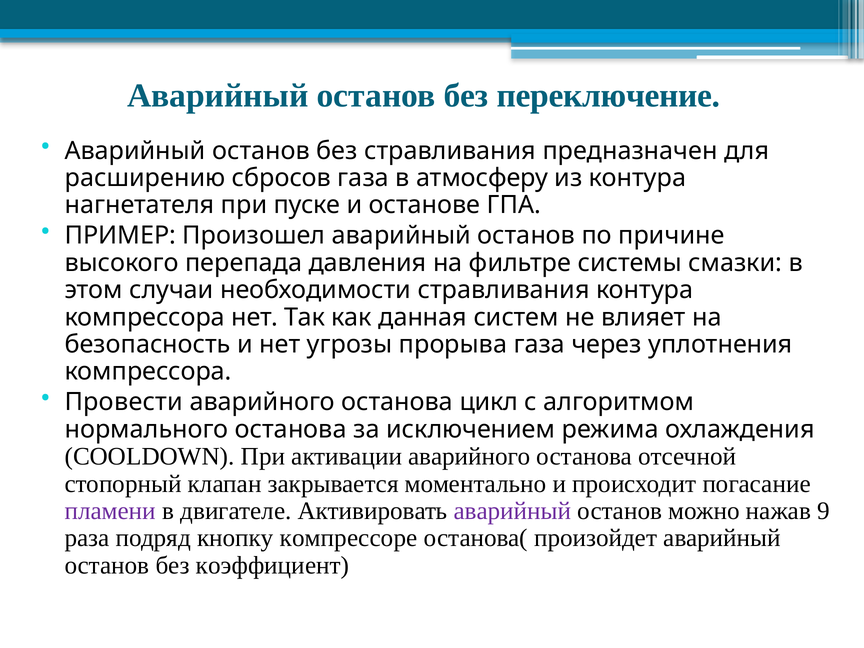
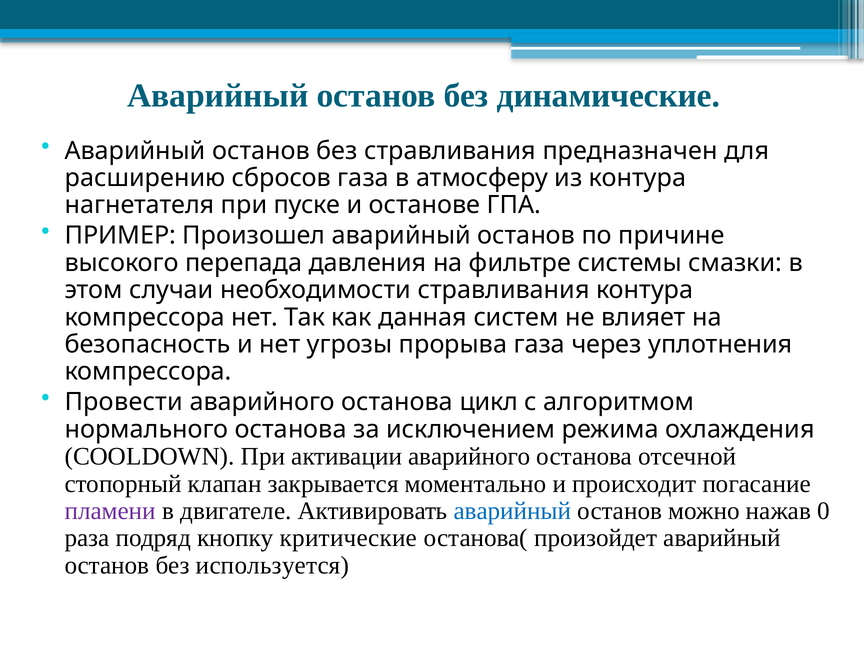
переключение: переключение -> динамические
аварийный at (512, 511) colour: purple -> blue
9: 9 -> 0
компрессоре: компрессоре -> критические
коэффициент: коэффициент -> используется
